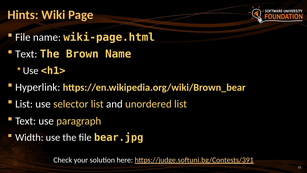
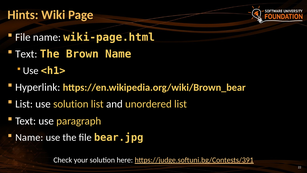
use selector: selector -> solution
Width at (29, 137): Width -> Name
